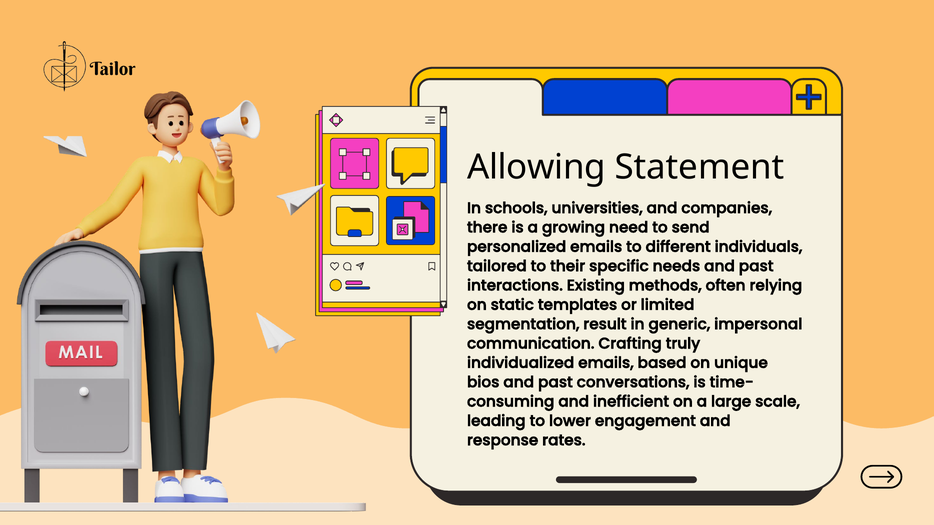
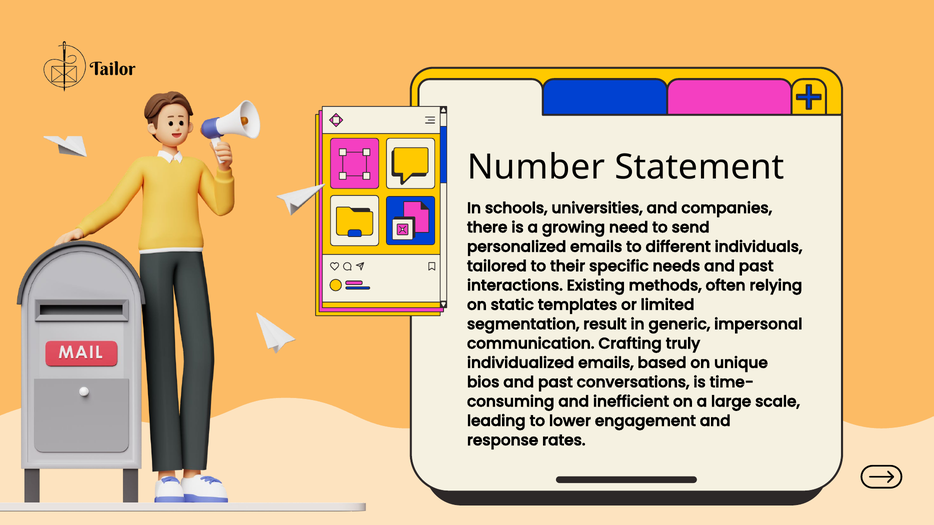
Allowing: Allowing -> Number
